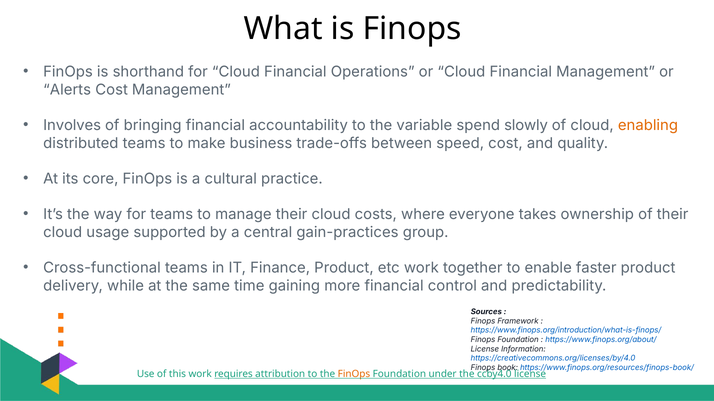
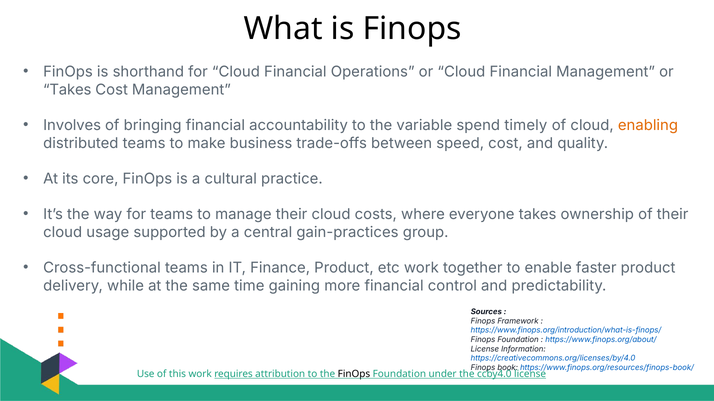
Alerts at (67, 90): Alerts -> Takes
slowly: slowly -> timely
FinOps at (354, 374) colour: orange -> black
